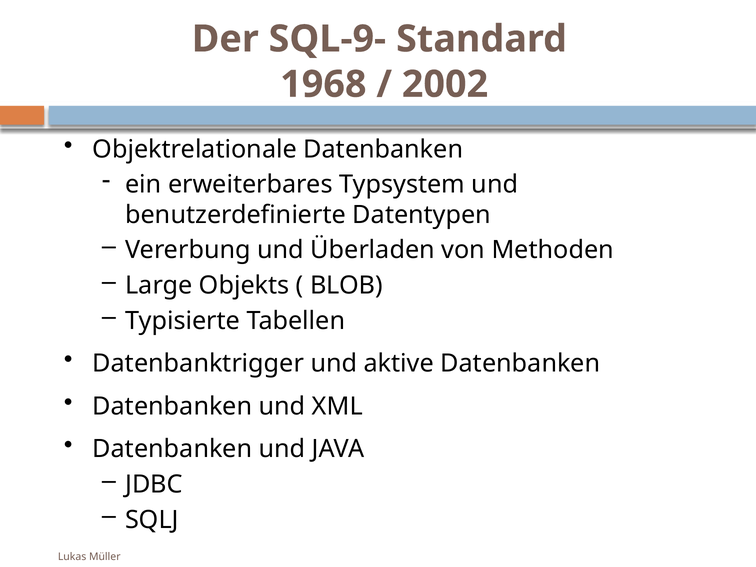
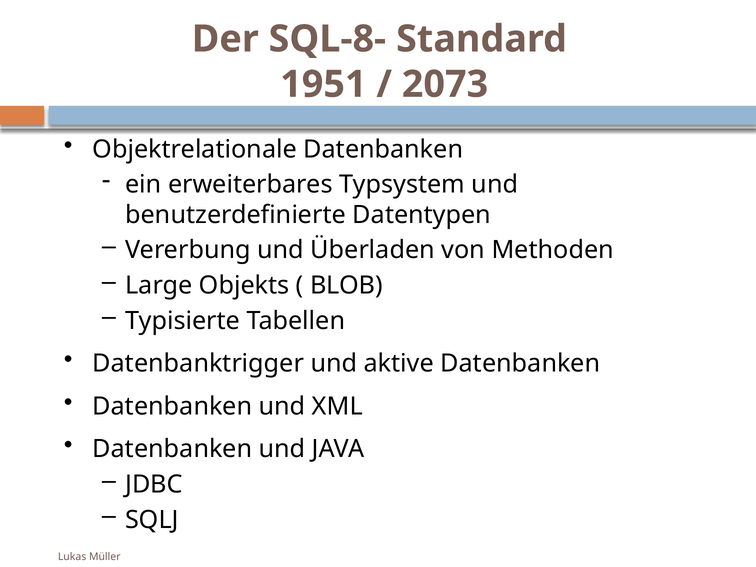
SQL-9-: SQL-9- -> SQL-8-
1968: 1968 -> 1951
2002: 2002 -> 2073
